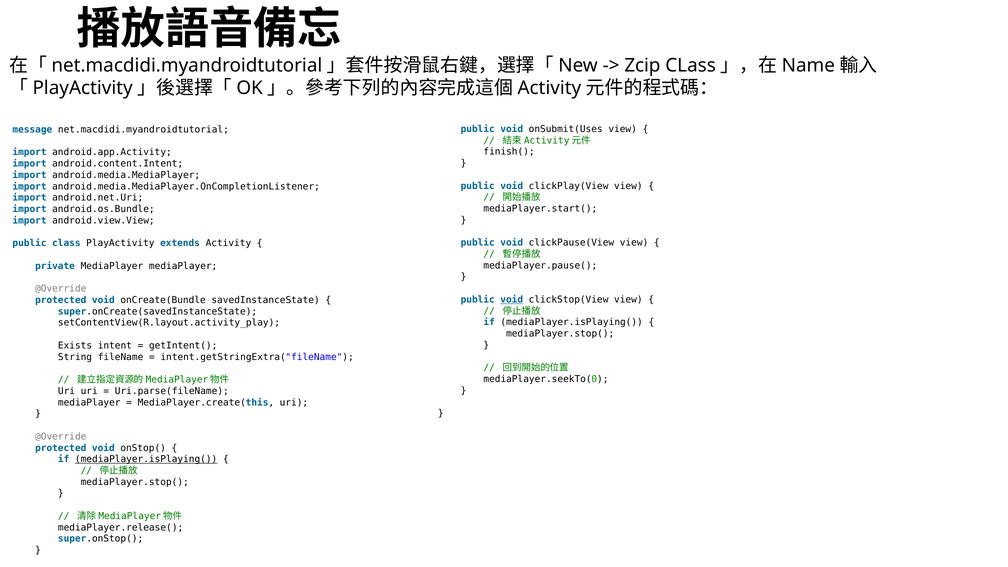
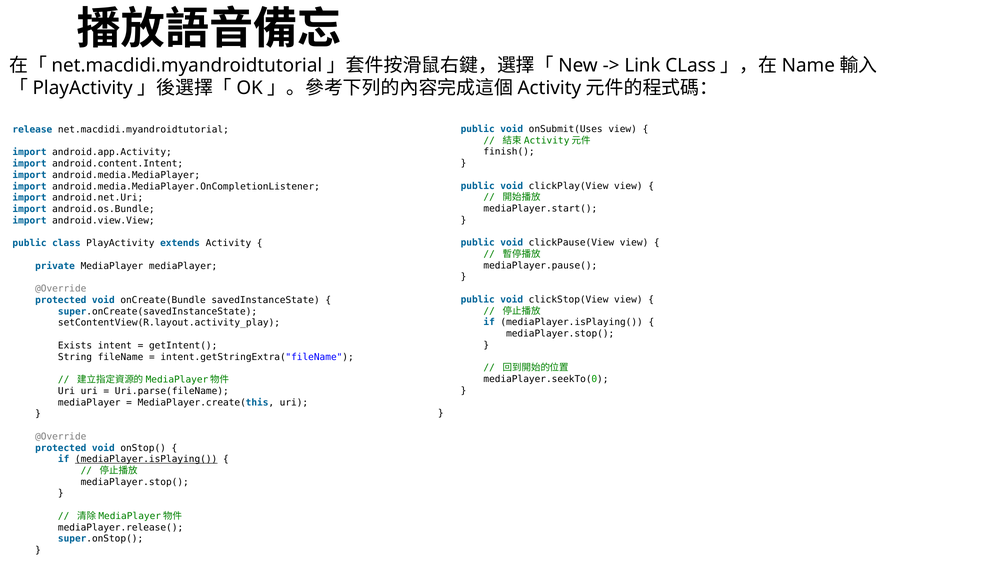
Zcip: Zcip -> Link
message: message -> release
void at (512, 300) underline: present -> none
